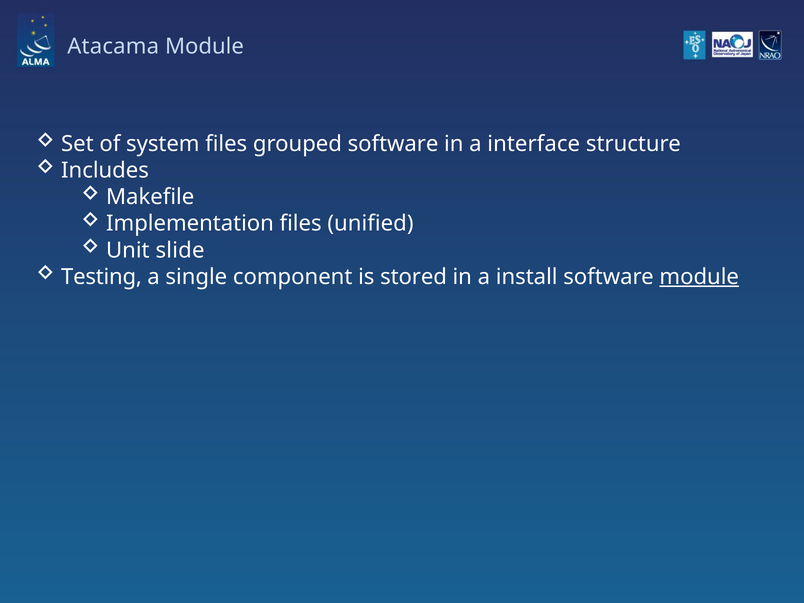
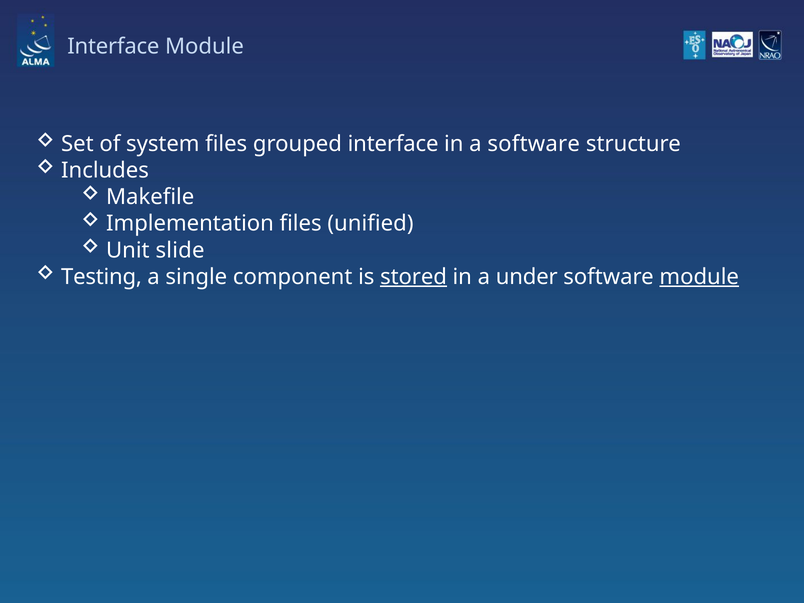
Atacama at (113, 46): Atacama -> Interface
grouped software: software -> interface
a interface: interface -> software
stored underline: none -> present
install: install -> under
